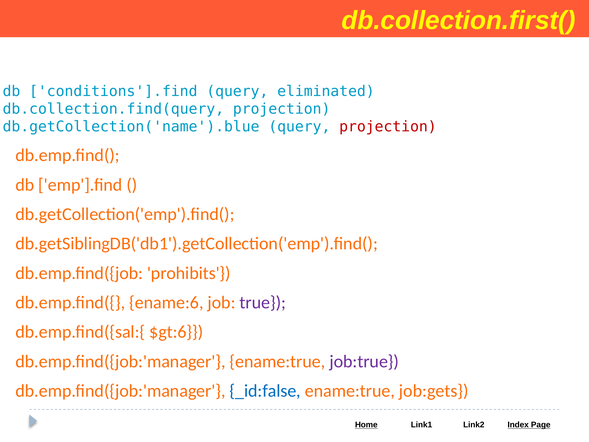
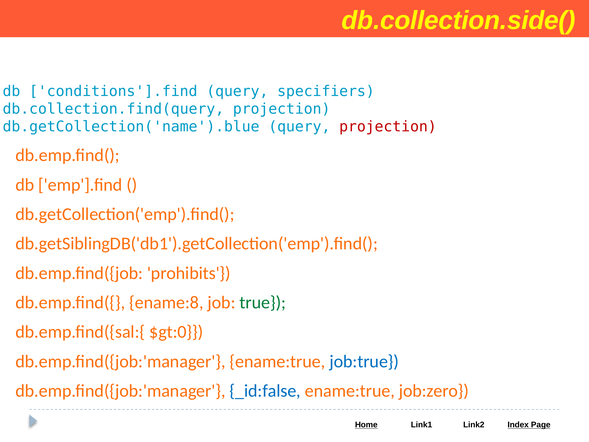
db.collection.first(: db.collection.first( -> db.collection.side(
eliminated: eliminated -> specifiers
ename:6: ename:6 -> ename:8
true colour: purple -> green
$gt:6: $gt:6 -> $gt:0
job:true colour: purple -> blue
job:gets: job:gets -> job:zero
